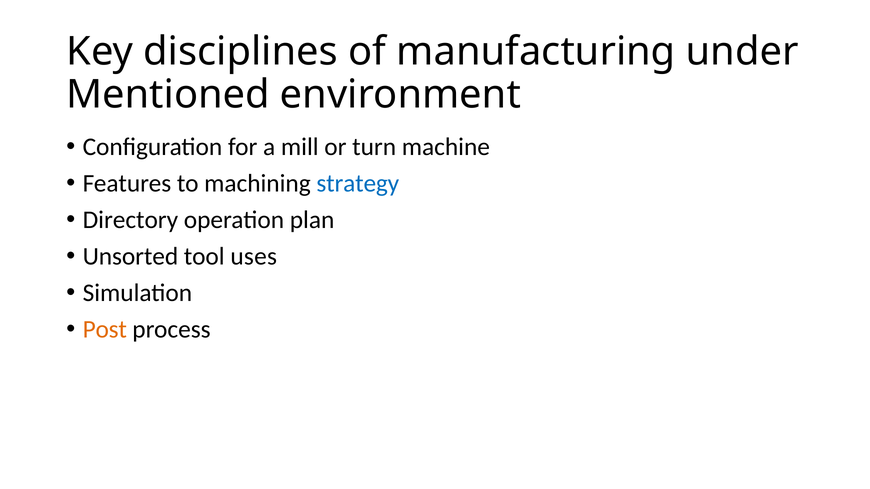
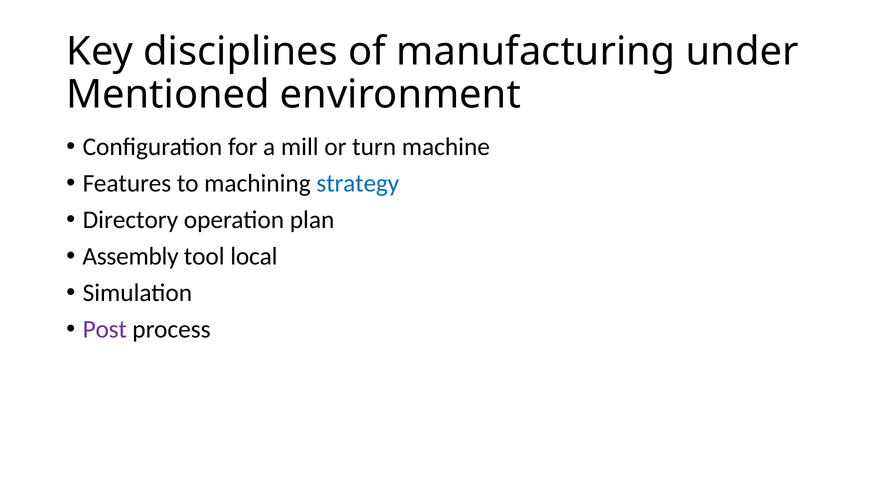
Unsorted: Unsorted -> Assembly
uses: uses -> local
Post colour: orange -> purple
